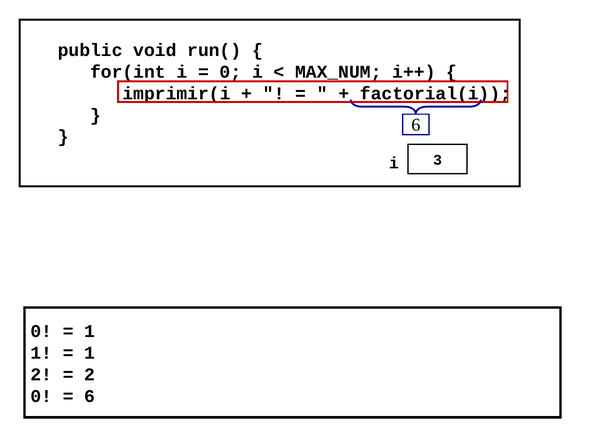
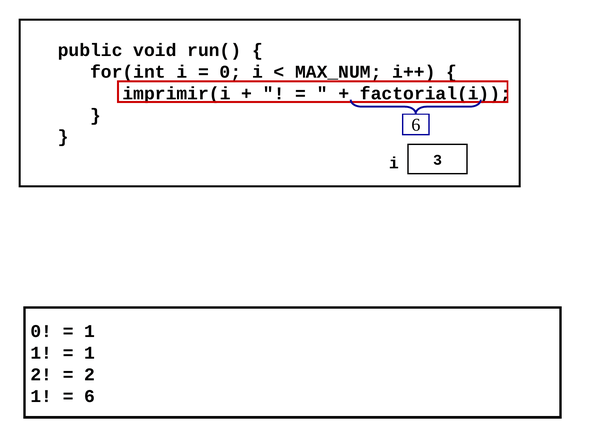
0 at (41, 397): 0 -> 1
